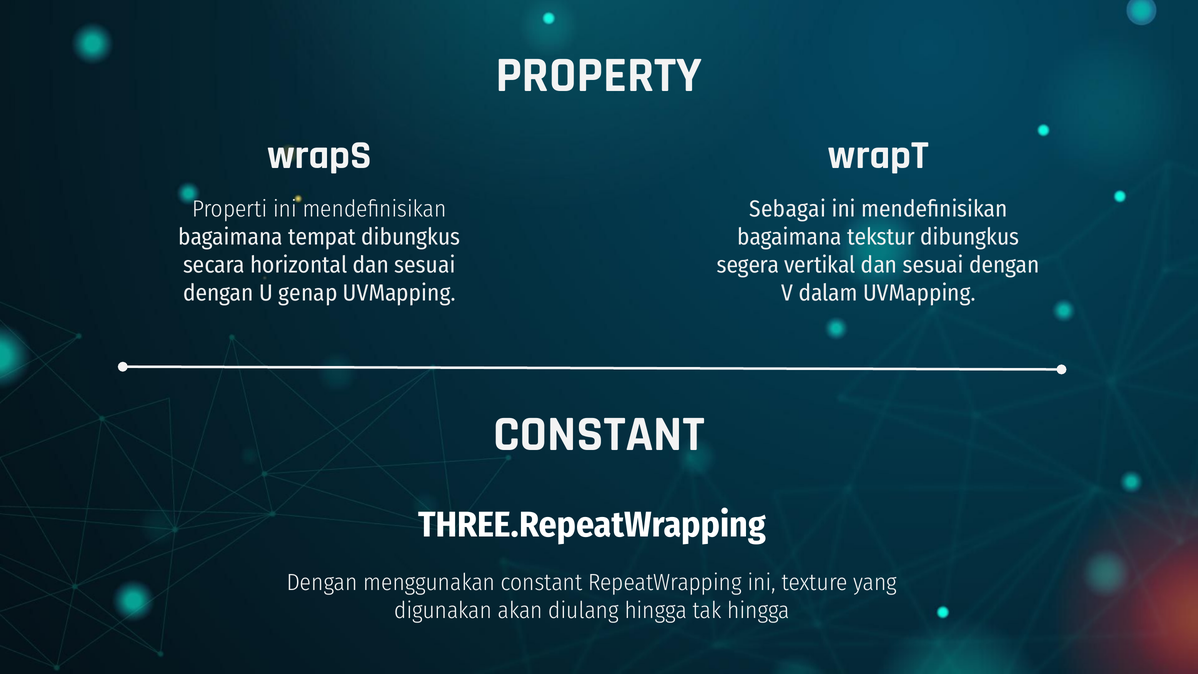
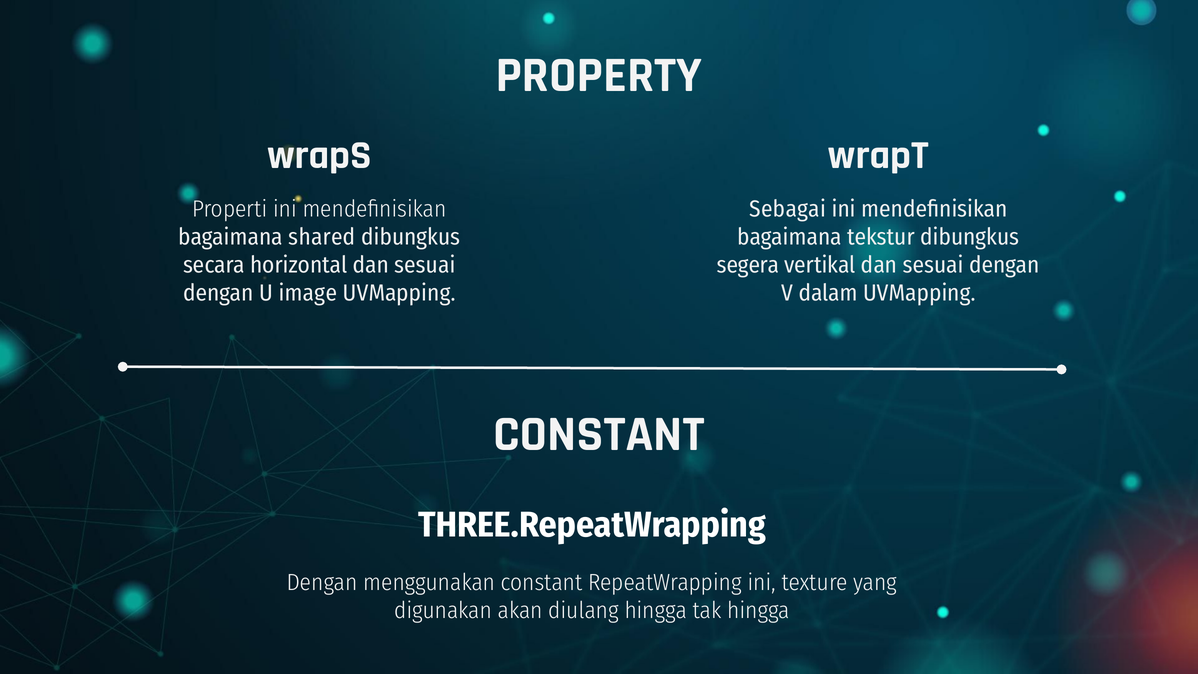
tempat: tempat -> shared
genap: genap -> image
